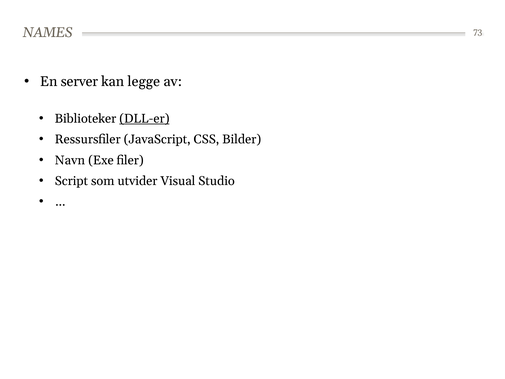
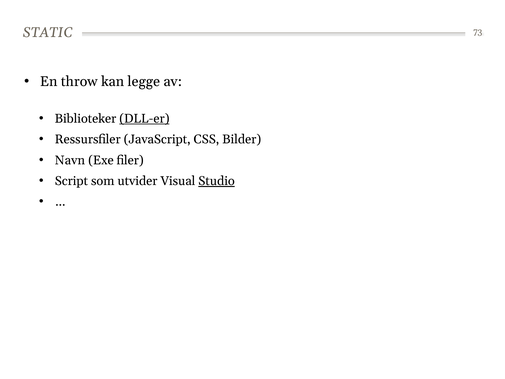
NAMES: NAMES -> STATIC
server: server -> throw
Studio underline: none -> present
